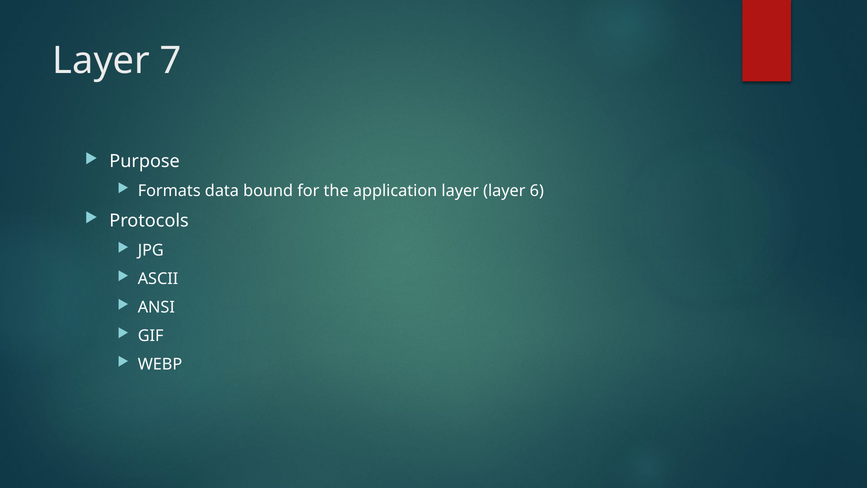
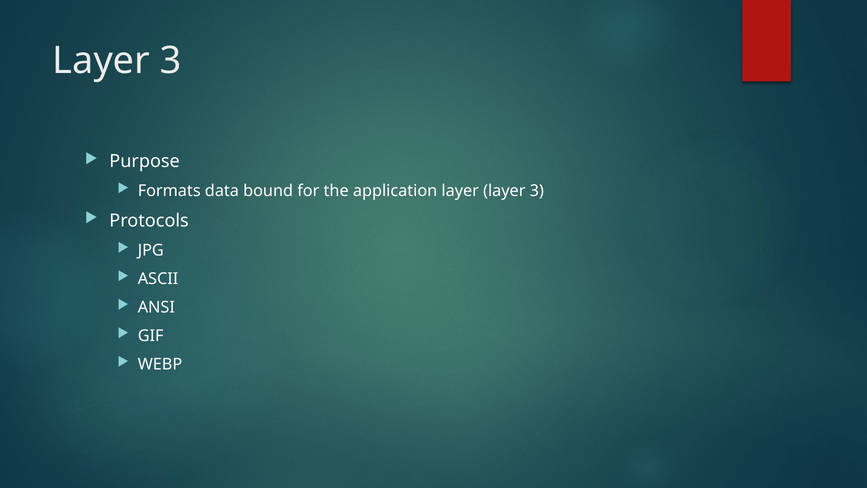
7 at (171, 61): 7 -> 3
layer layer 6: 6 -> 3
